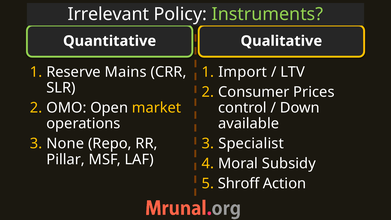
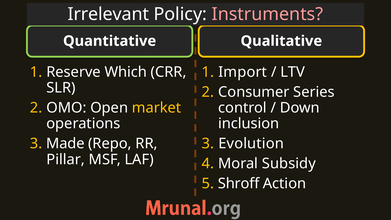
Instruments colour: light green -> pink
Mains: Mains -> Which
Prices: Prices -> Series
available: available -> inclusion
None: None -> Made
Specialist: Specialist -> Evolution
